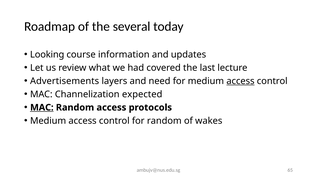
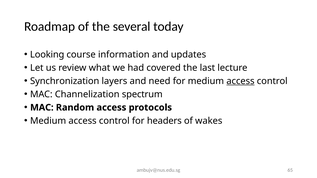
Advertisements: Advertisements -> Synchronization
expected: expected -> spectrum
MAC at (42, 108) underline: present -> none
for random: random -> headers
